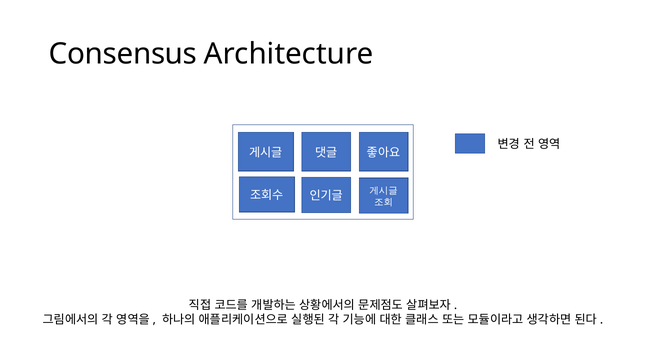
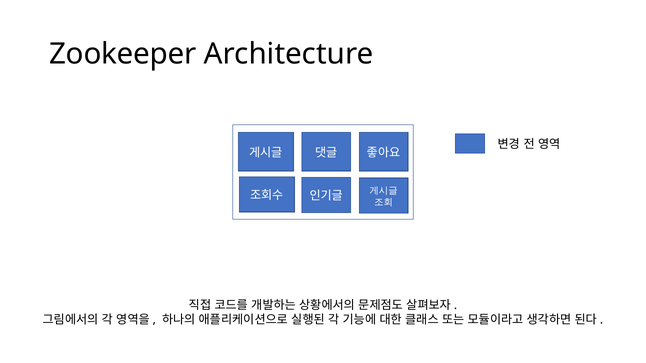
Consensus: Consensus -> Zookeeper
